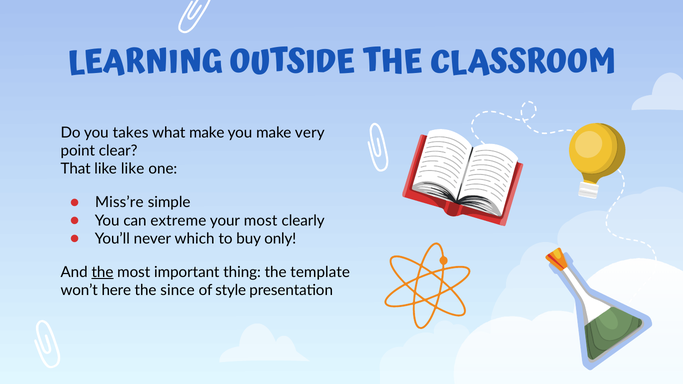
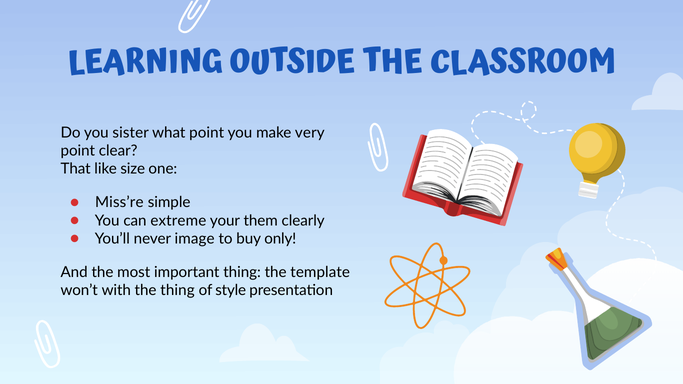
takes: takes -> sister
what make: make -> point
like like: like -> size
your most: most -> them
which: which -> image
the at (102, 272) underline: present -> none
here: here -> with
the since: since -> thing
